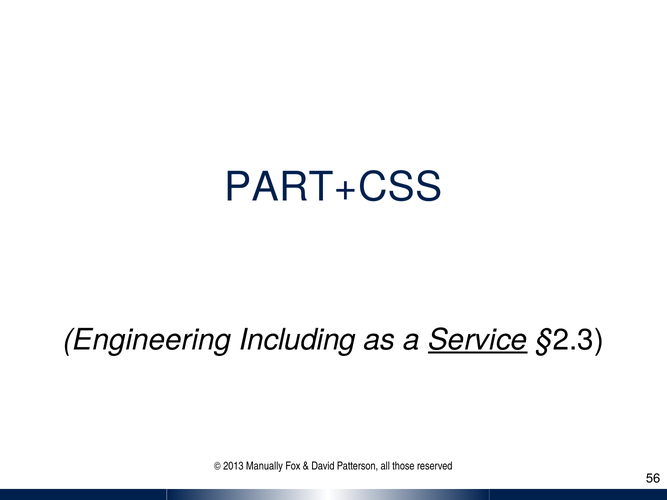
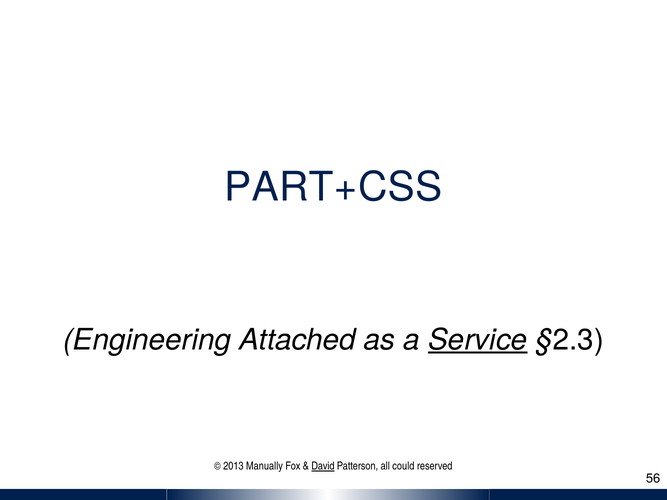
Including: Including -> Attached
David underline: none -> present
those: those -> could
